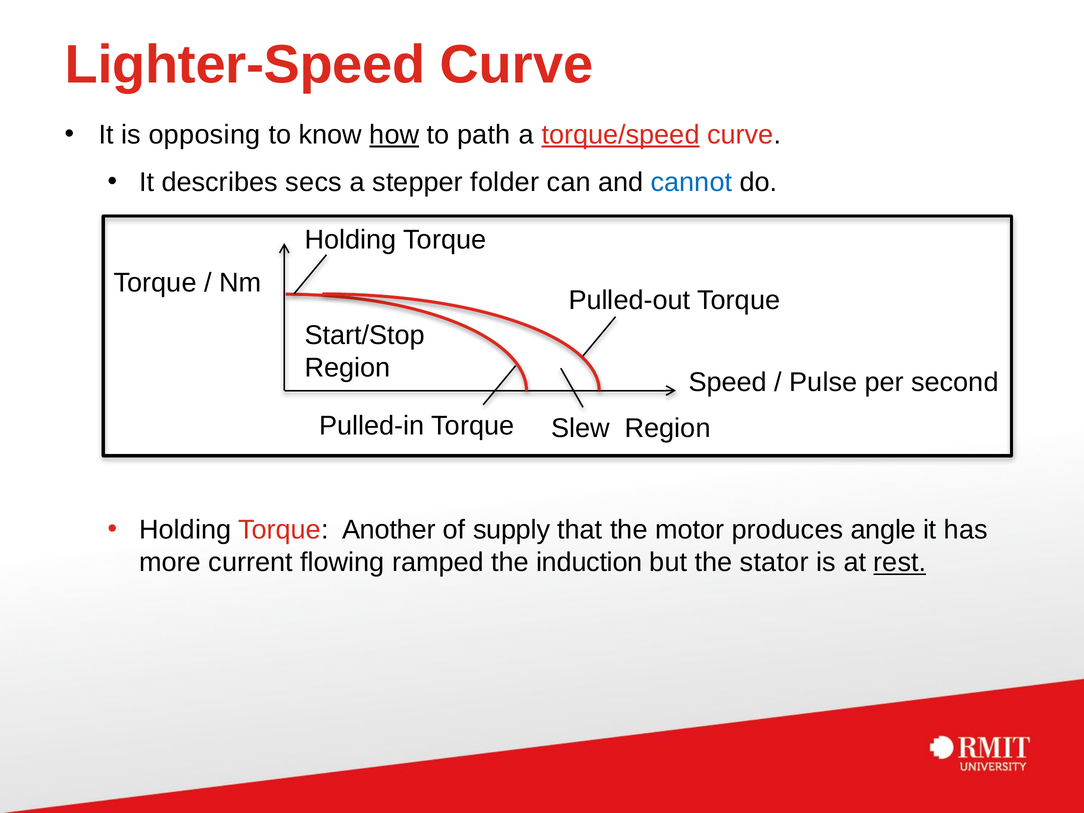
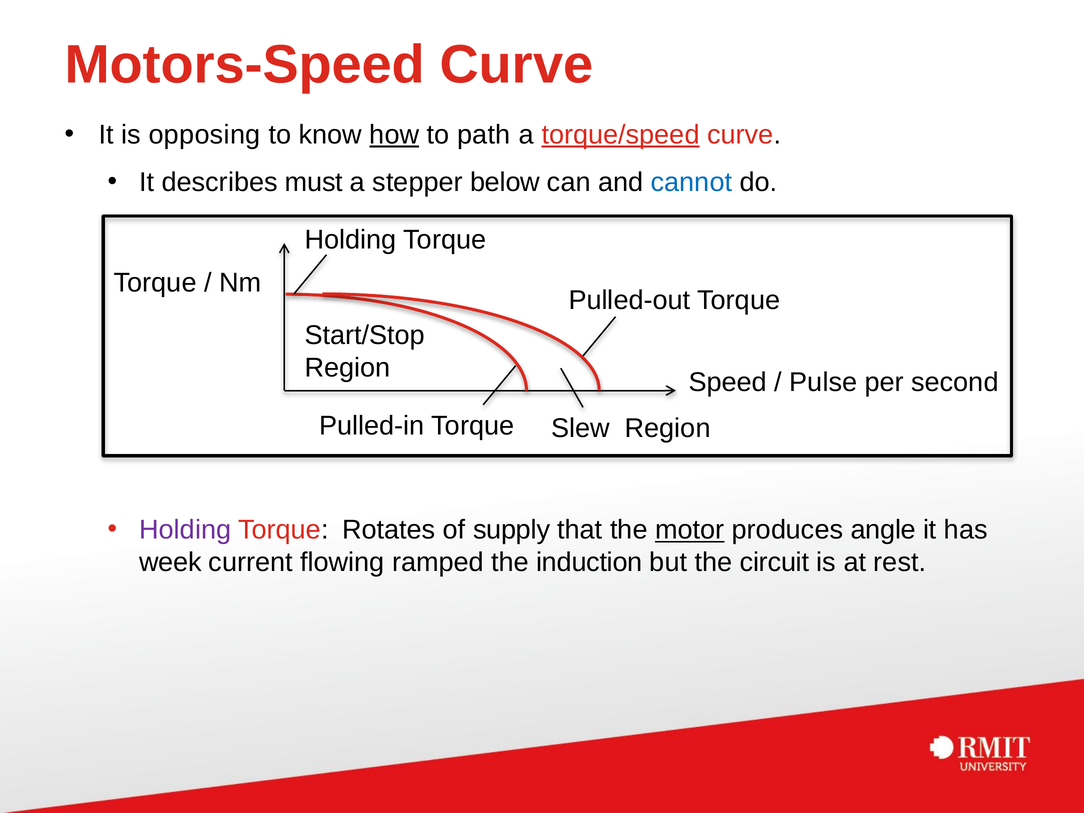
Lighter-Speed: Lighter-Speed -> Motors-Speed
secs: secs -> must
folder: folder -> below
Holding at (185, 530) colour: black -> purple
Another: Another -> Rotates
motor underline: none -> present
more: more -> week
stator: stator -> circuit
rest underline: present -> none
